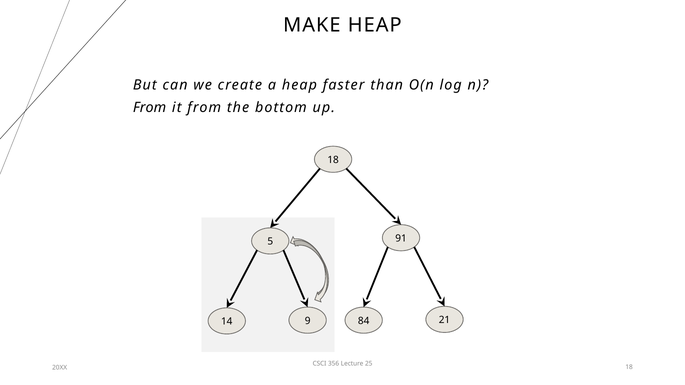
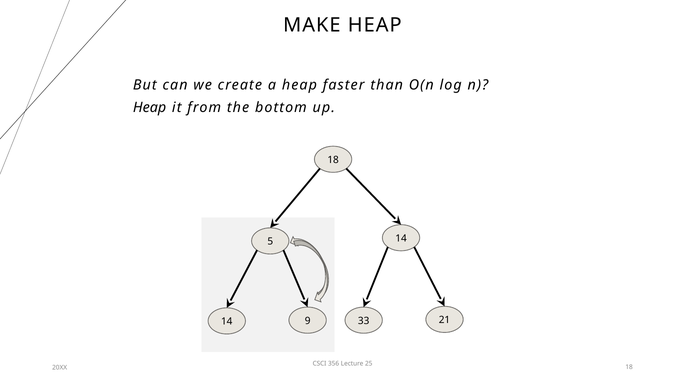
From at (150, 107): From -> Heap
5 91: 91 -> 14
84: 84 -> 33
